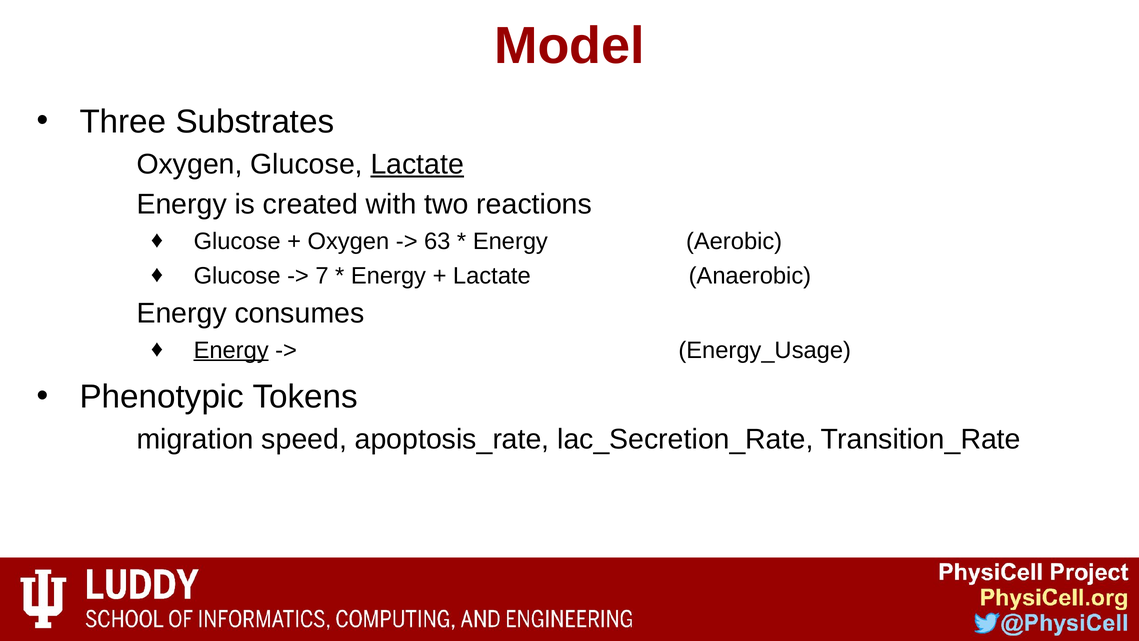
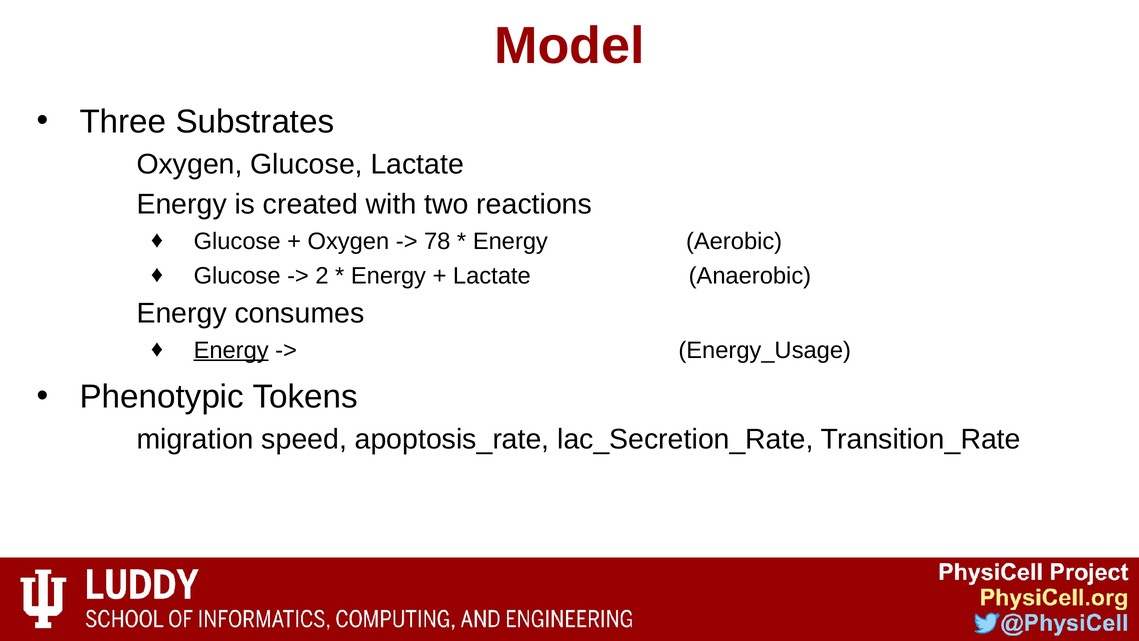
Lactate at (417, 164) underline: present -> none
63: 63 -> 78
7: 7 -> 2
